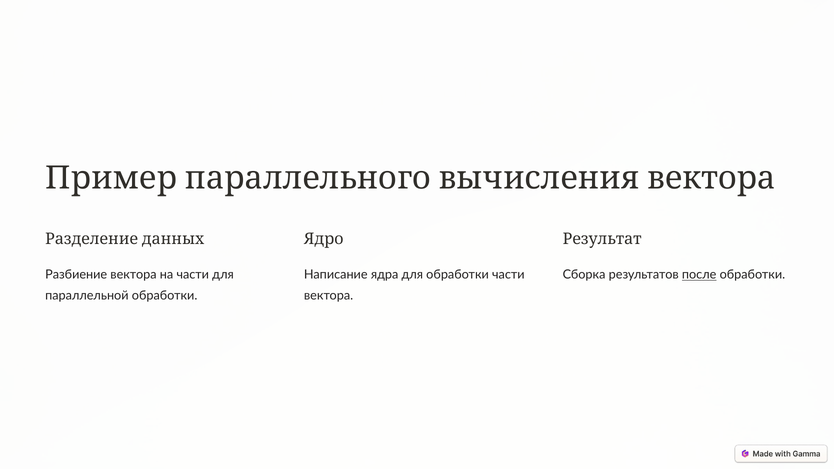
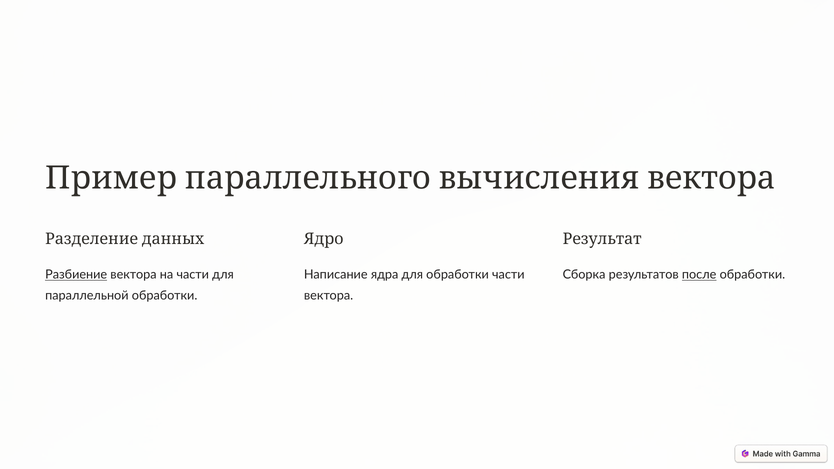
Разбиение underline: none -> present
